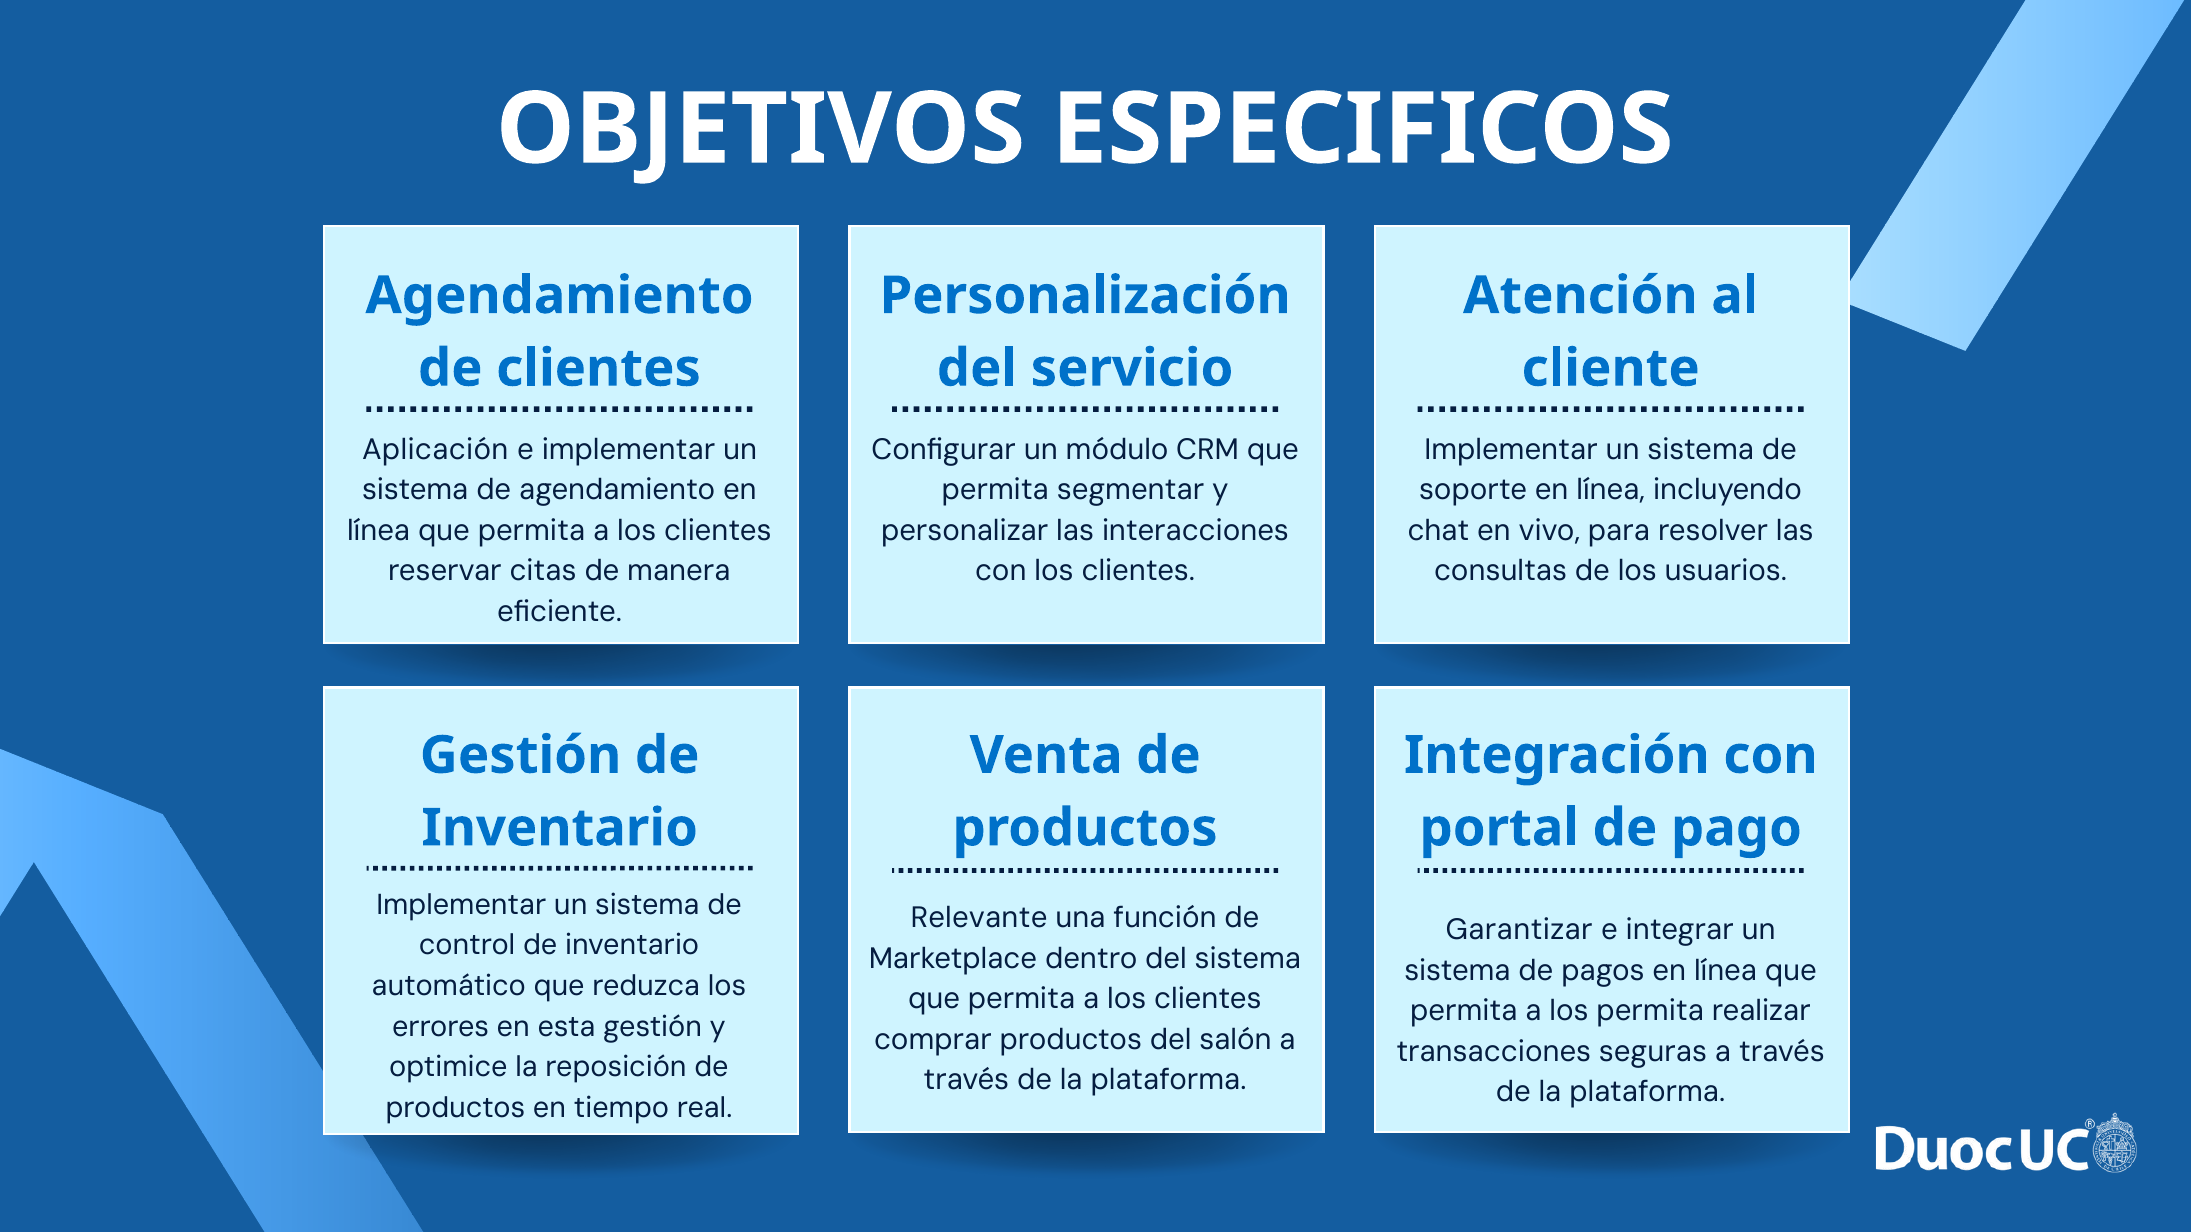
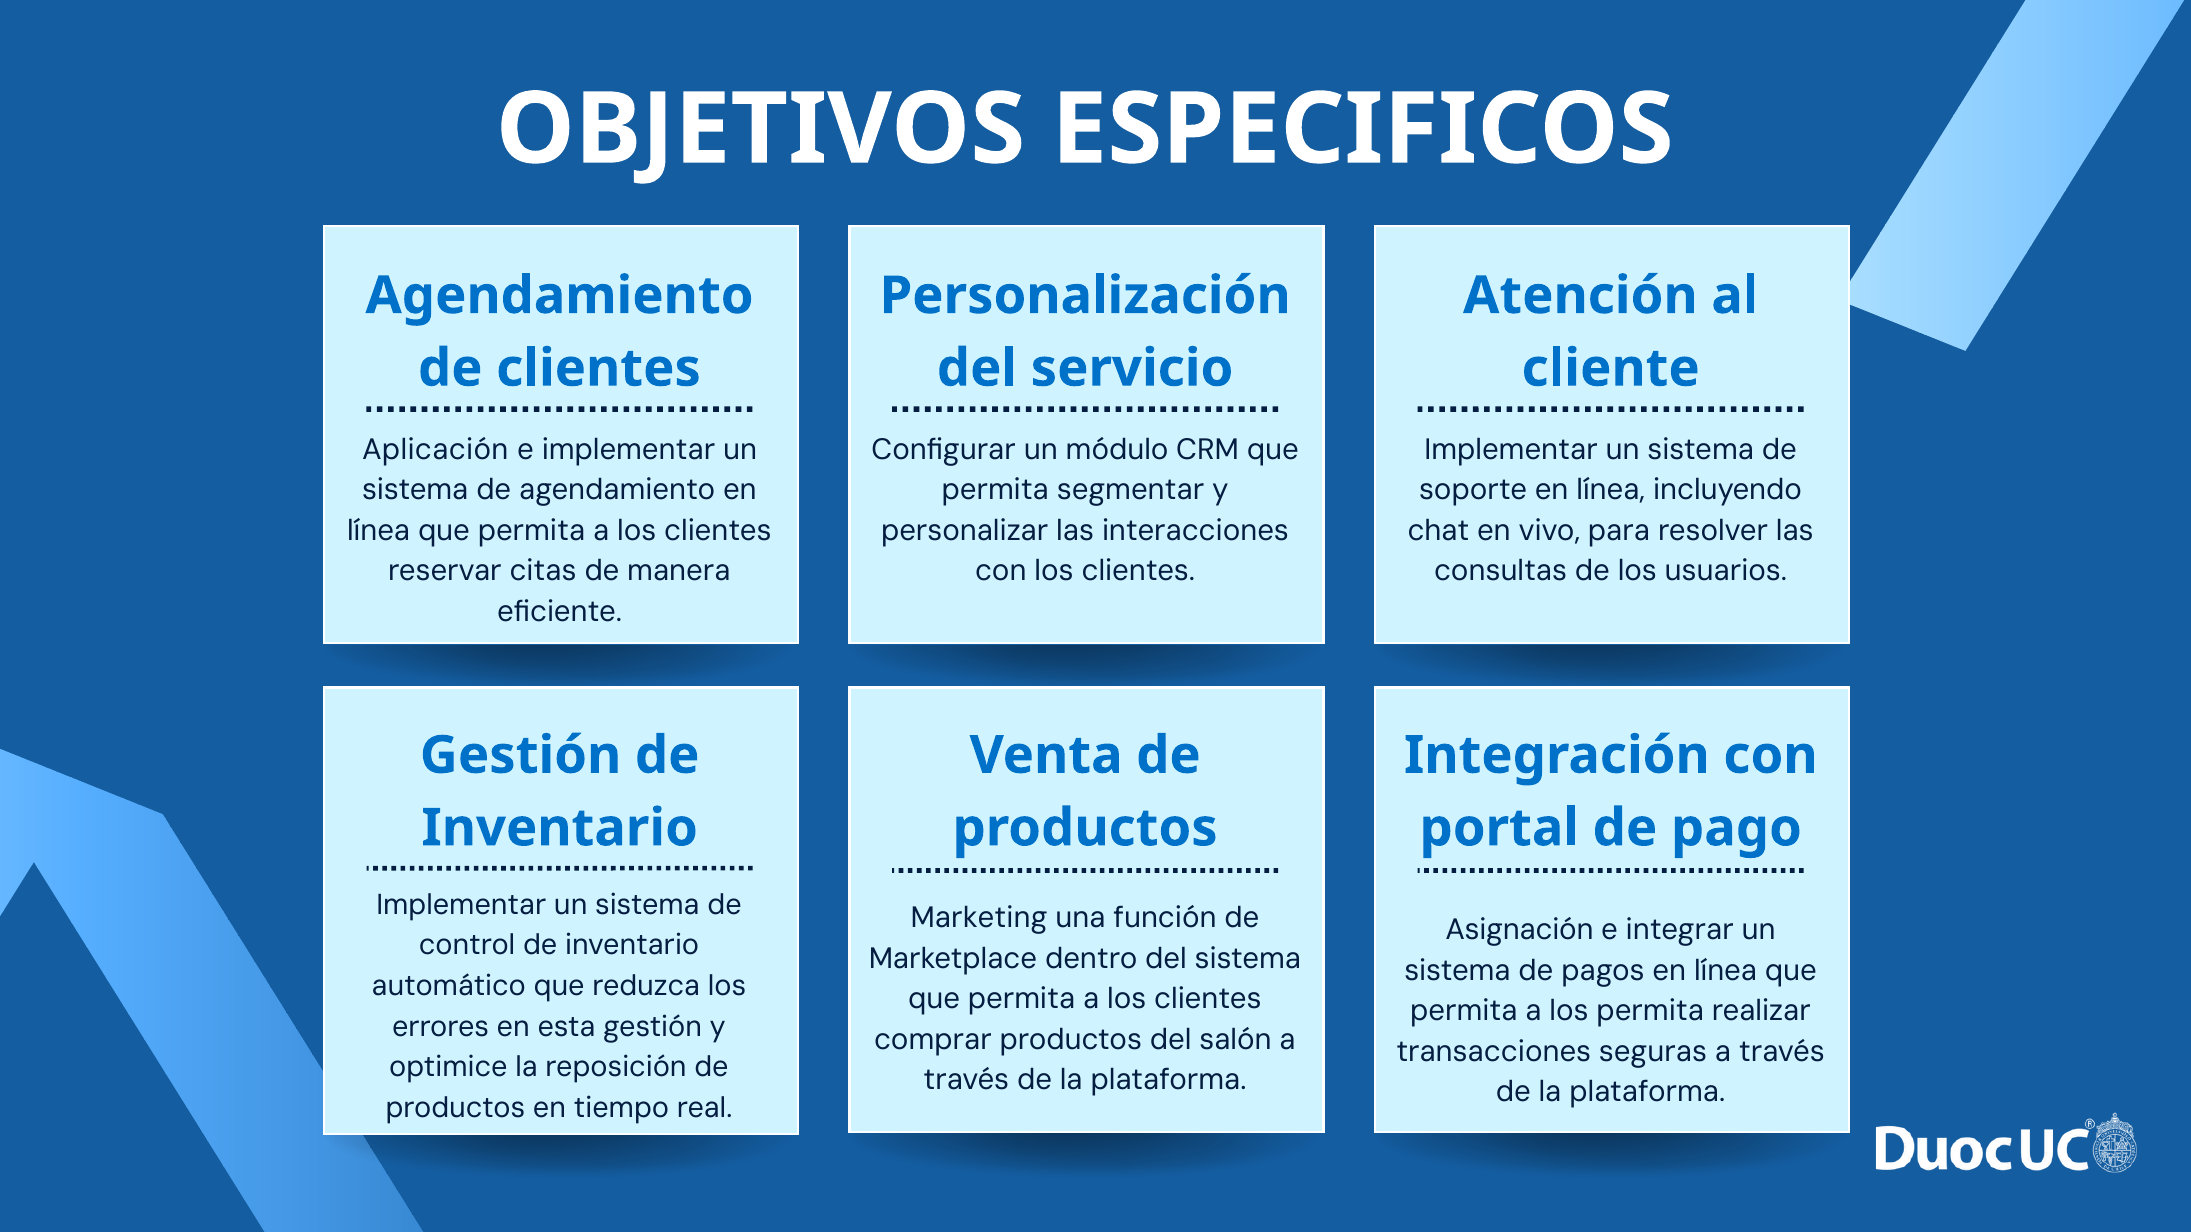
Relevante: Relevante -> Marketing
Garantizar: Garantizar -> Asignación
